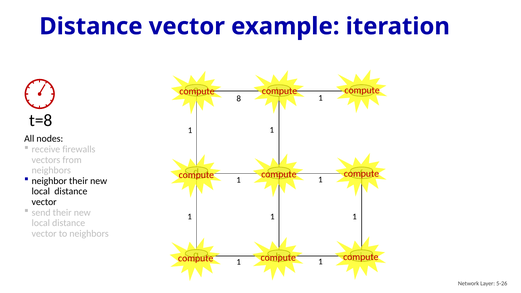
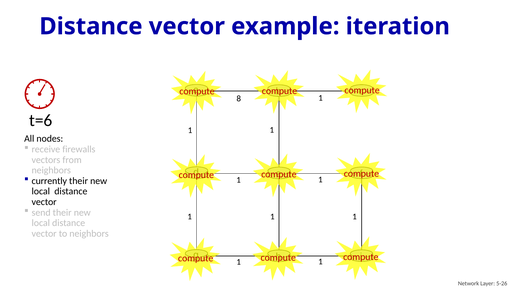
t=8: t=8 -> t=6
neighbor: neighbor -> currently
